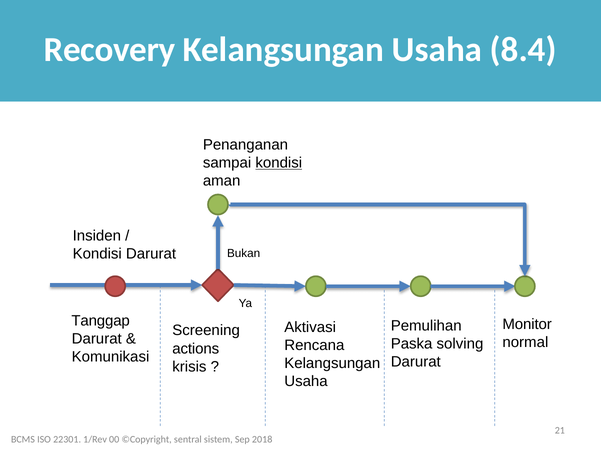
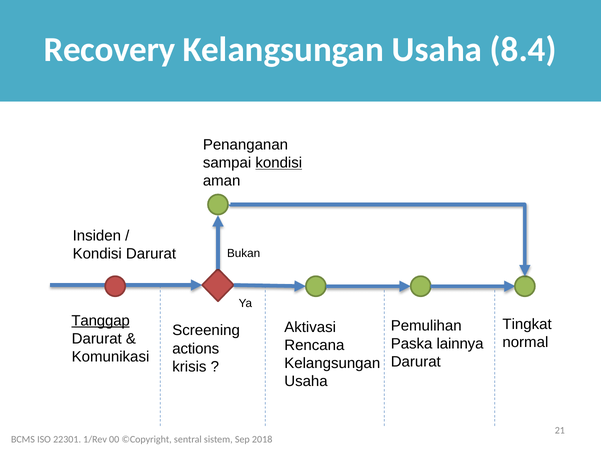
Tanggap underline: none -> present
Monitor: Monitor -> Tingkat
solving: solving -> lainnya
